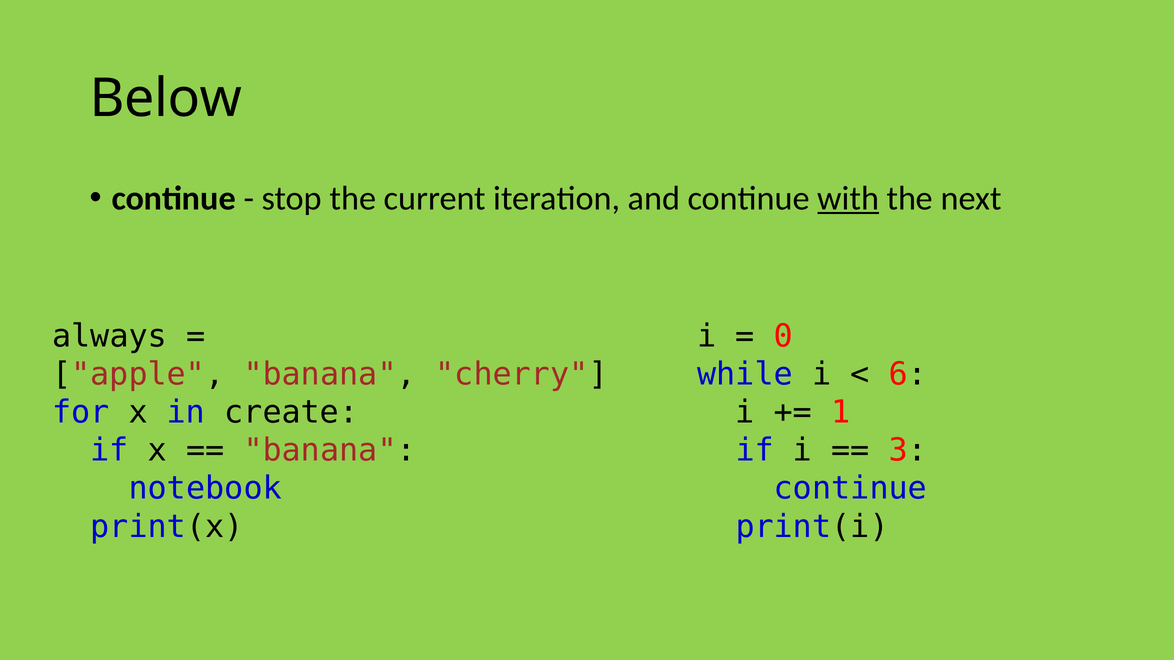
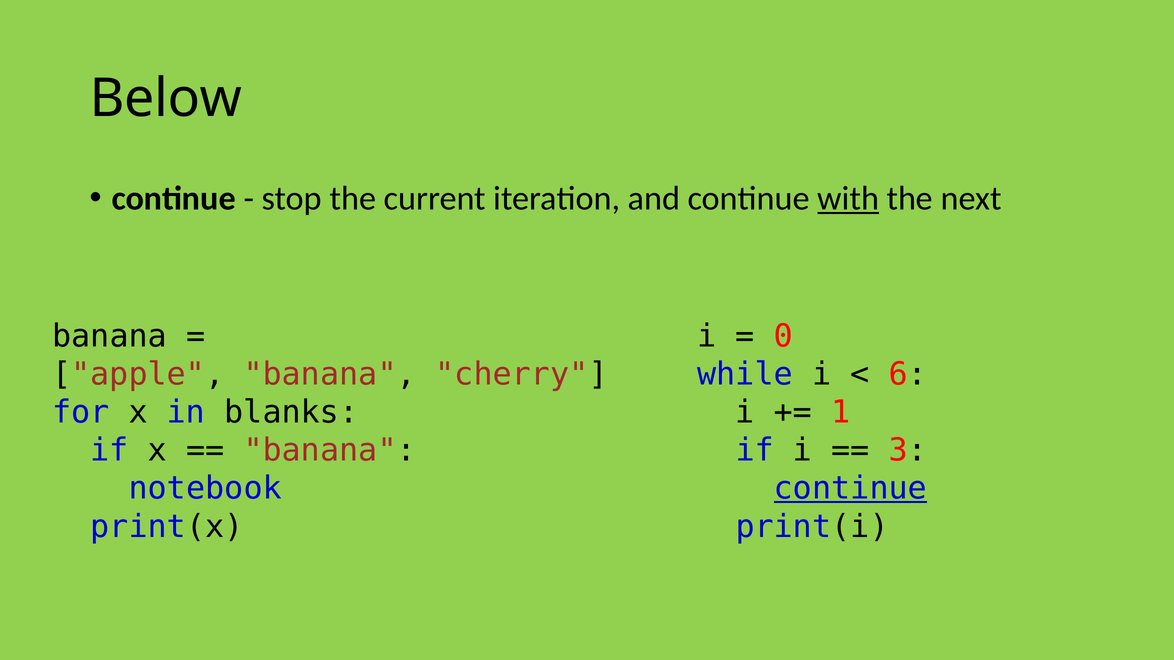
always at (110, 336): always -> banana
create: create -> blanks
continue at (850, 489) underline: none -> present
